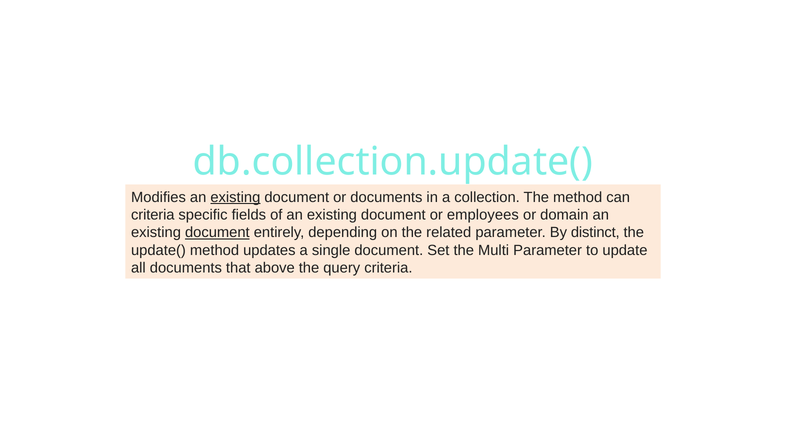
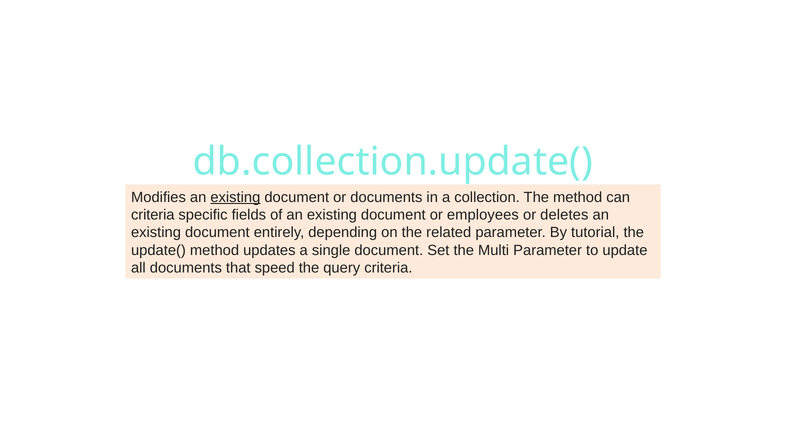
domain: domain -> deletes
document at (217, 233) underline: present -> none
distinct: distinct -> tutorial
above: above -> speed
